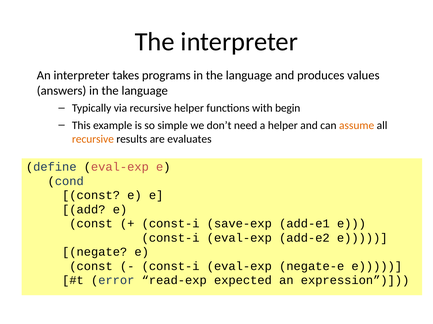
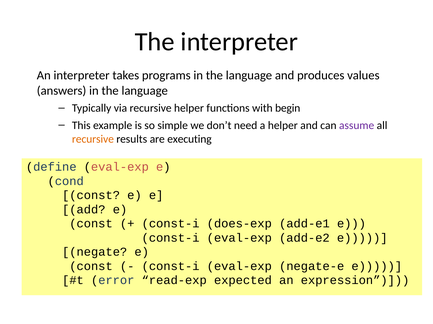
assume colour: orange -> purple
evaluates: evaluates -> executing
save-exp: save-exp -> does-exp
